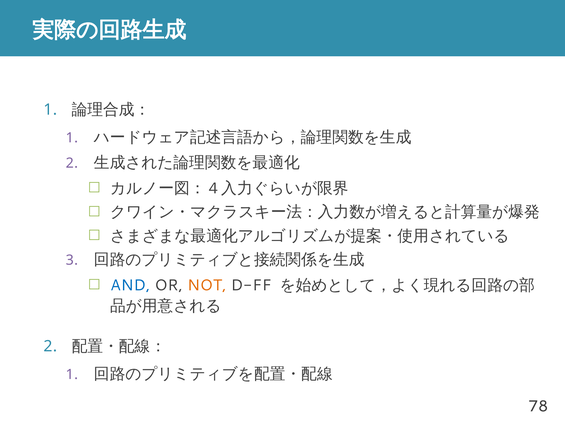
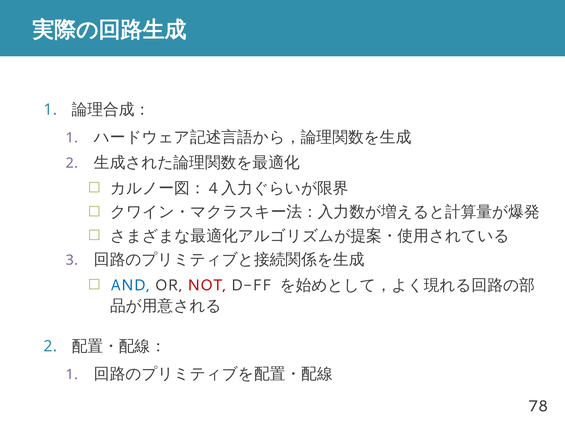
NOT colour: orange -> red
